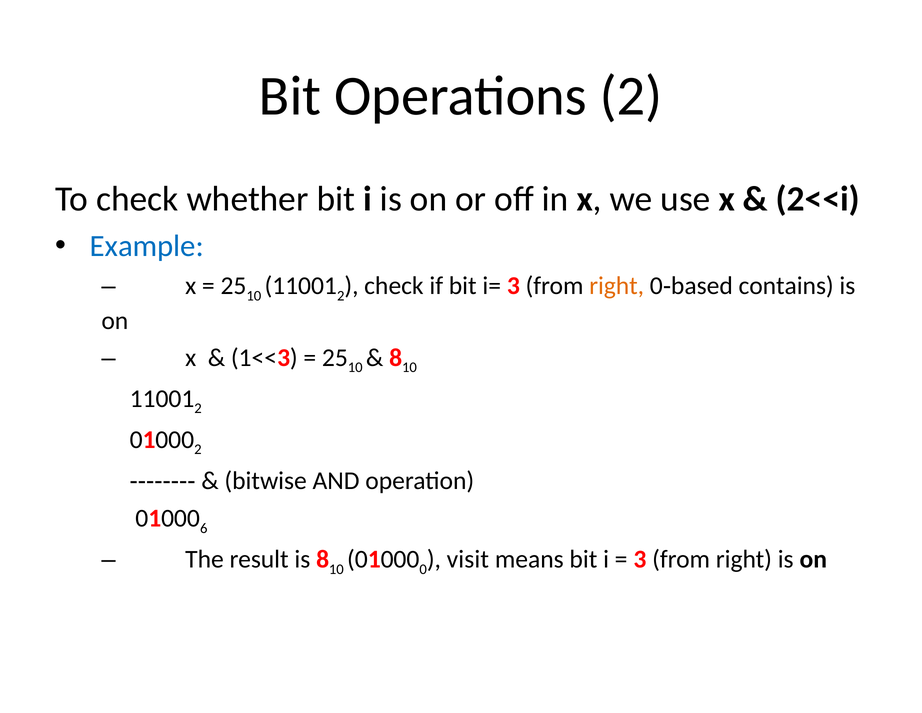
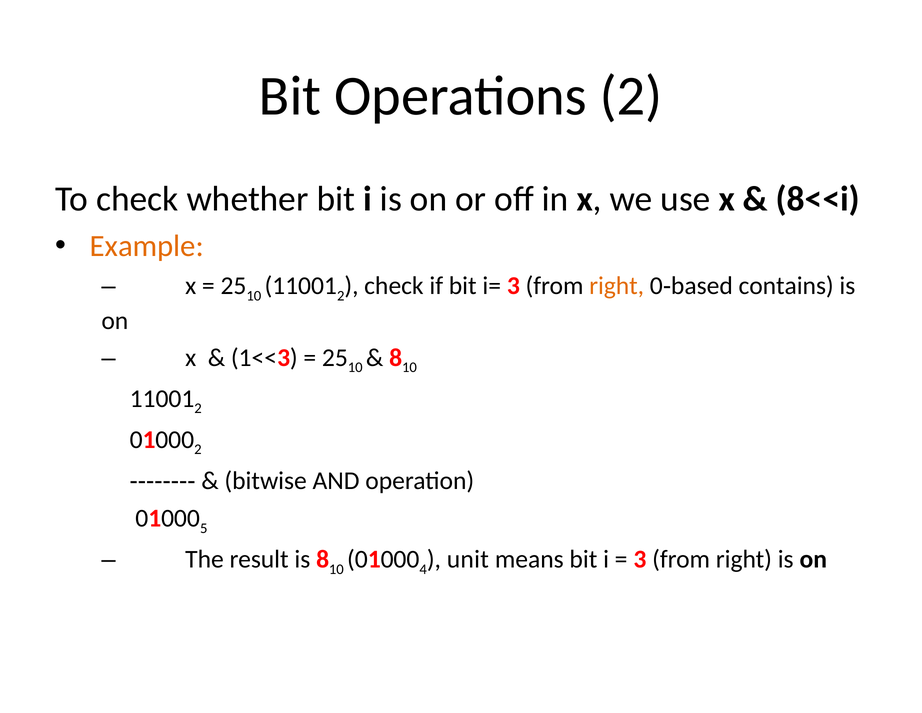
2<<i: 2<<i -> 8<<i
Example colour: blue -> orange
6: 6 -> 5
0 at (423, 569): 0 -> 4
visit: visit -> unit
